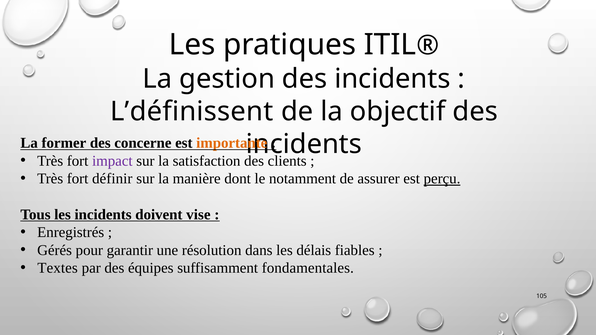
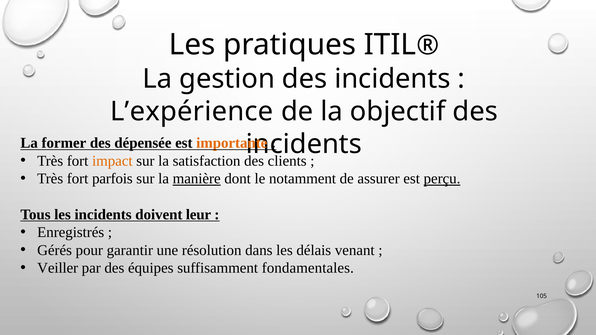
L’définissent: L’définissent -> L’expérience
concerne: concerne -> dépensée
impact colour: purple -> orange
définir: définir -> parfois
manière underline: none -> present
vise: vise -> leur
fiables: fiables -> venant
Textes: Textes -> Veiller
